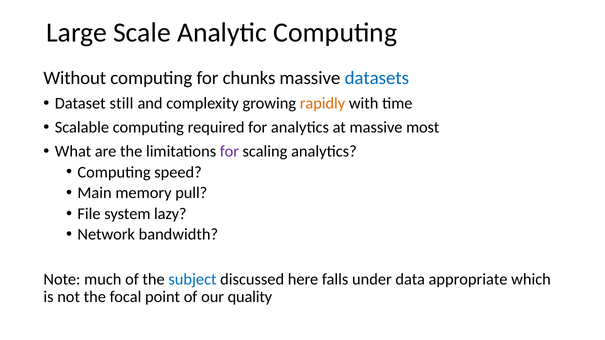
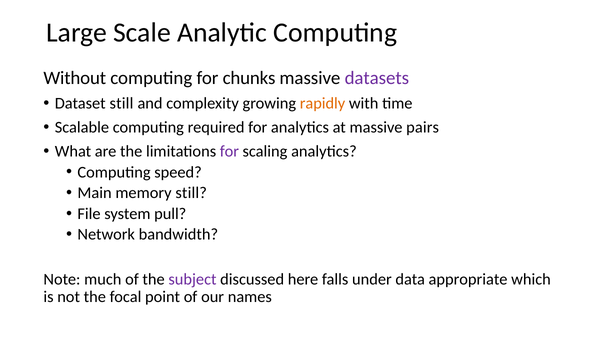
datasets colour: blue -> purple
most: most -> pairs
memory pull: pull -> still
lazy: lazy -> pull
subject colour: blue -> purple
quality: quality -> names
